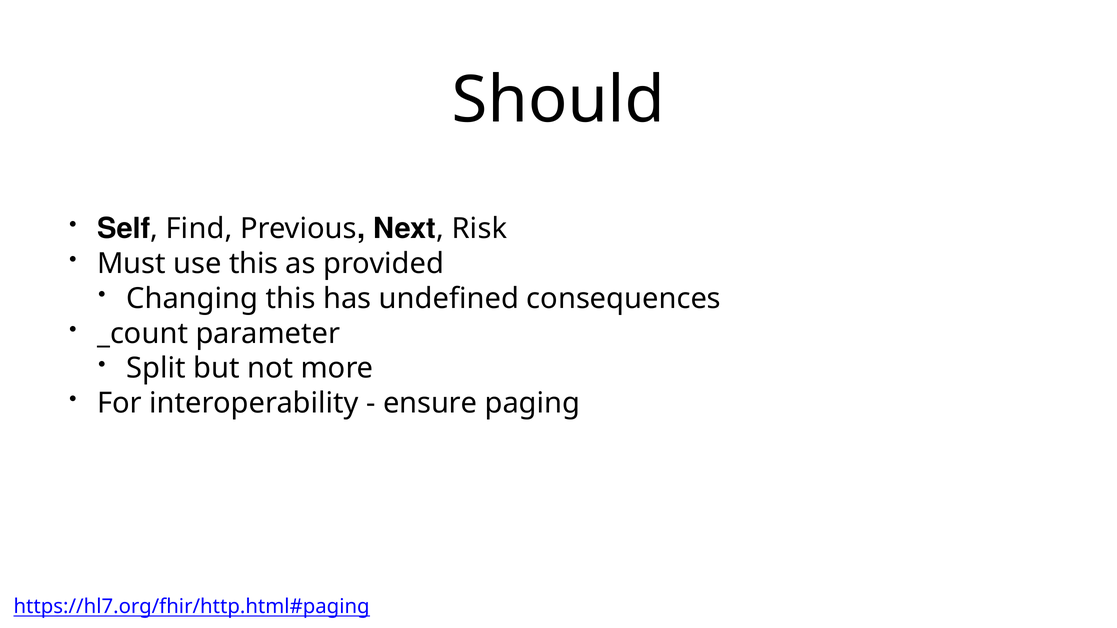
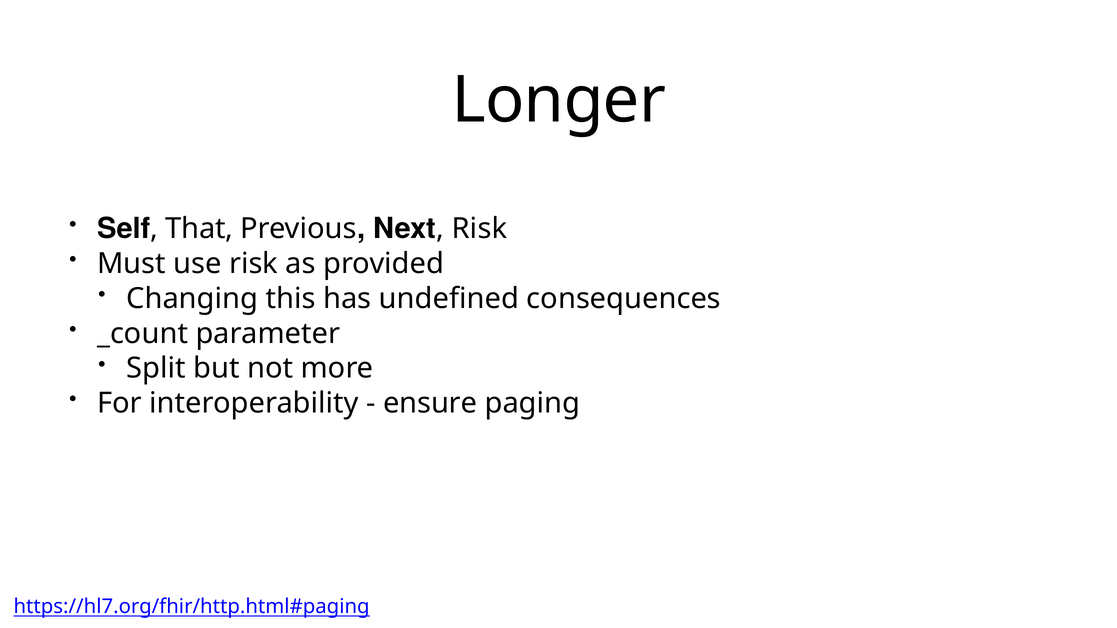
Should: Should -> Longer
Find: Find -> That
use this: this -> risk
